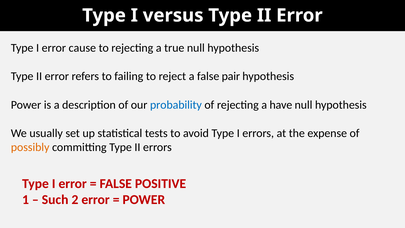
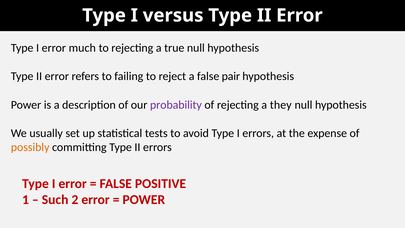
cause: cause -> much
probability colour: blue -> purple
have: have -> they
